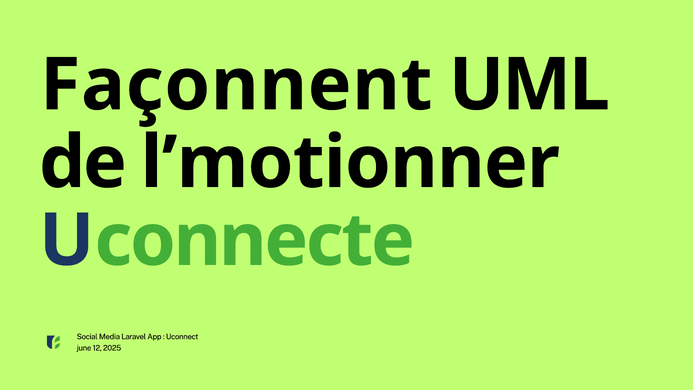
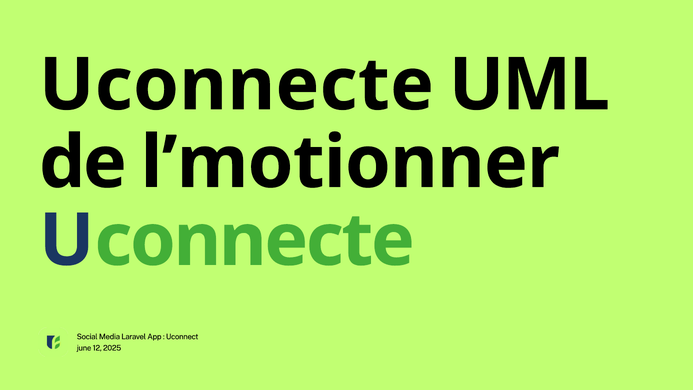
Façonnent at (236, 85): Façonnent -> Uconnecte
